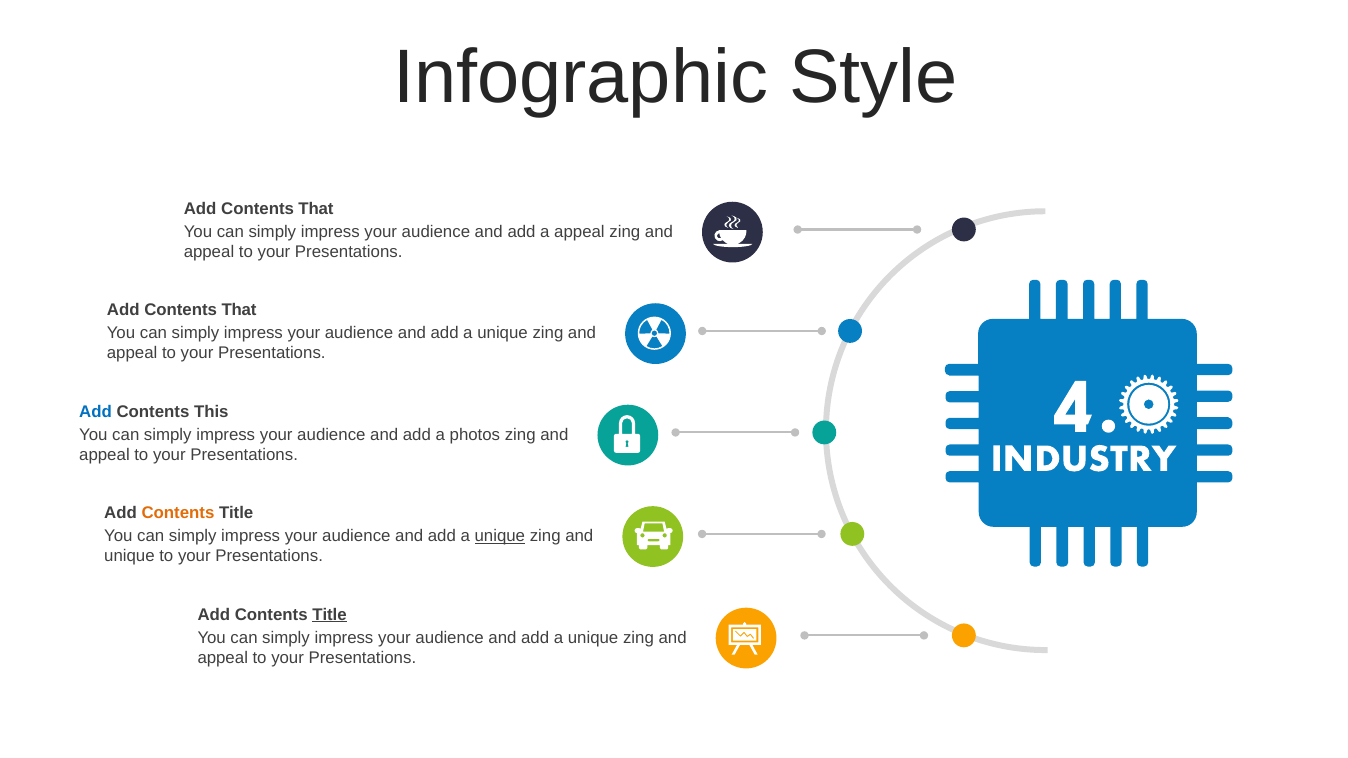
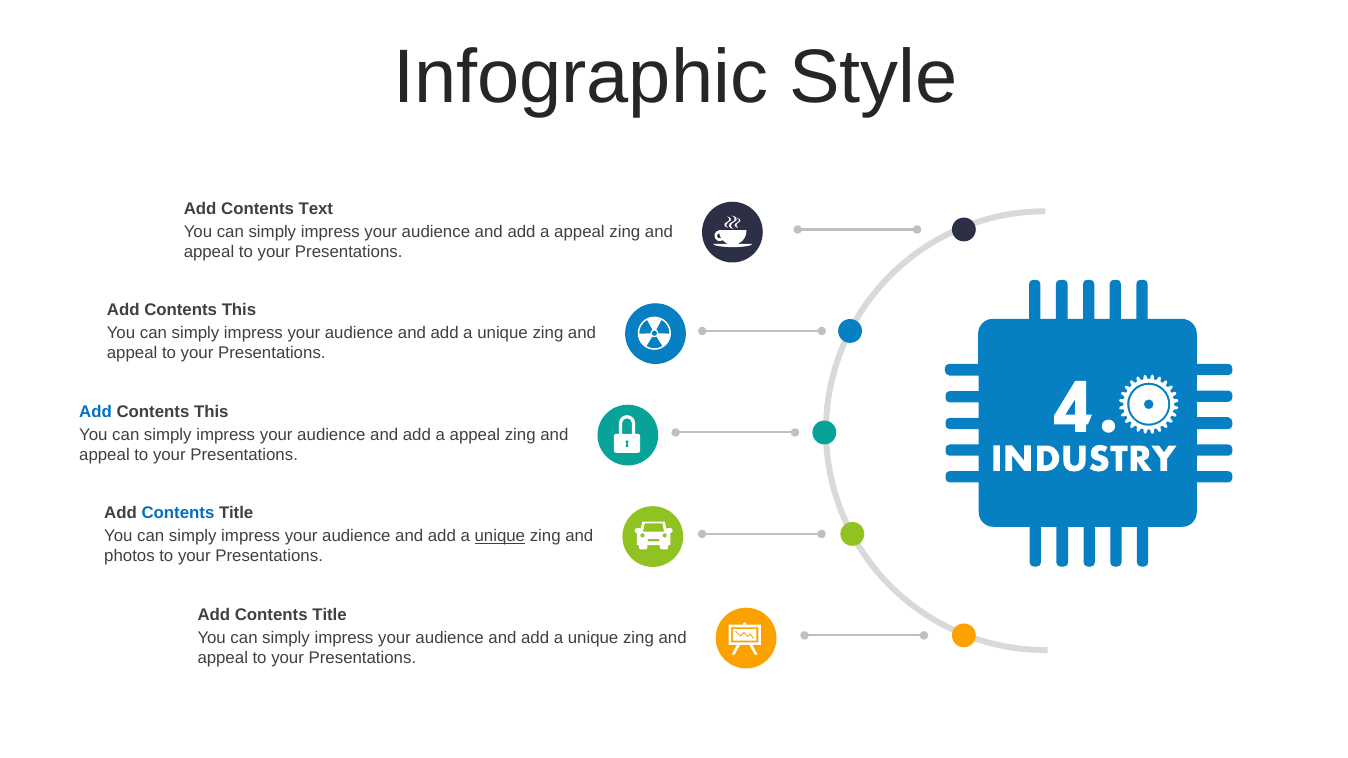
That at (316, 209): That -> Text
That at (239, 310): That -> This
photos at (475, 435): photos -> appeal
Contents at (178, 513) colour: orange -> blue
unique at (129, 556): unique -> photos
Title at (330, 615) underline: present -> none
